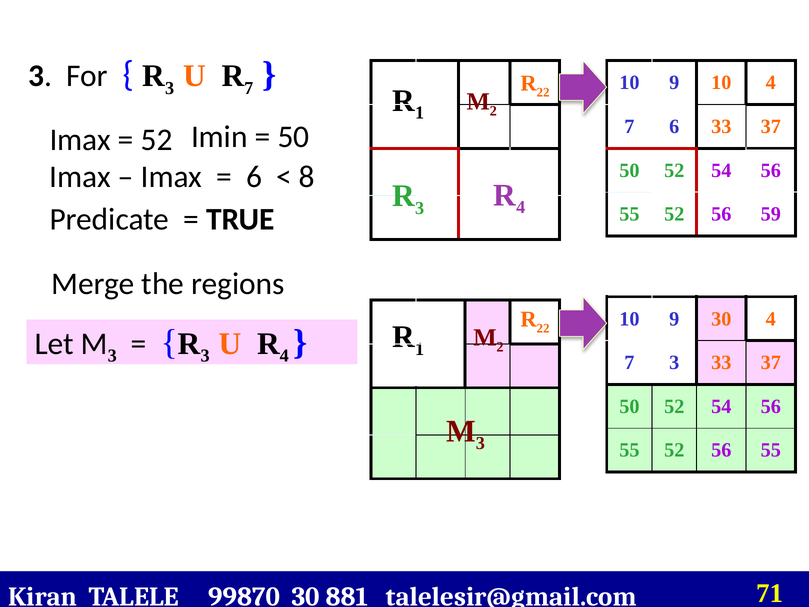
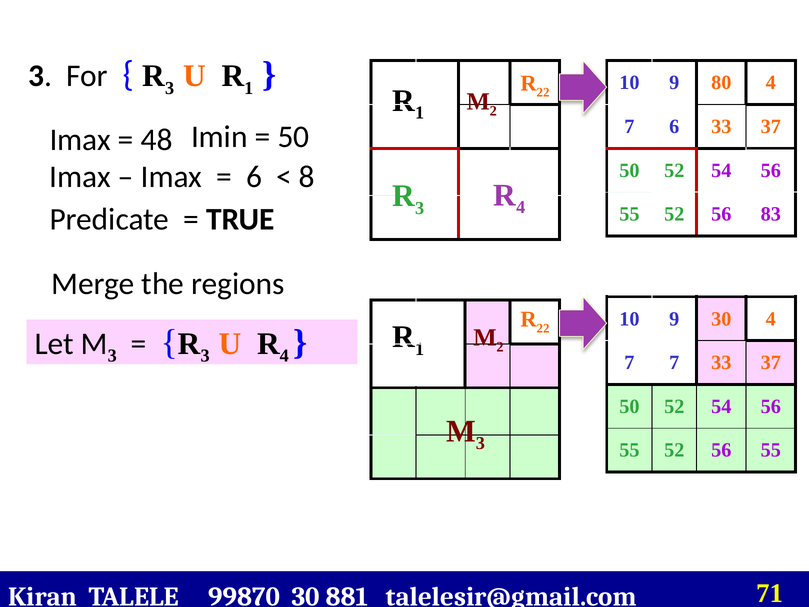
7 at (249, 88): 7 -> 1
9 10: 10 -> 80
52 at (157, 140): 52 -> 48
59: 59 -> 83
7 3: 3 -> 7
